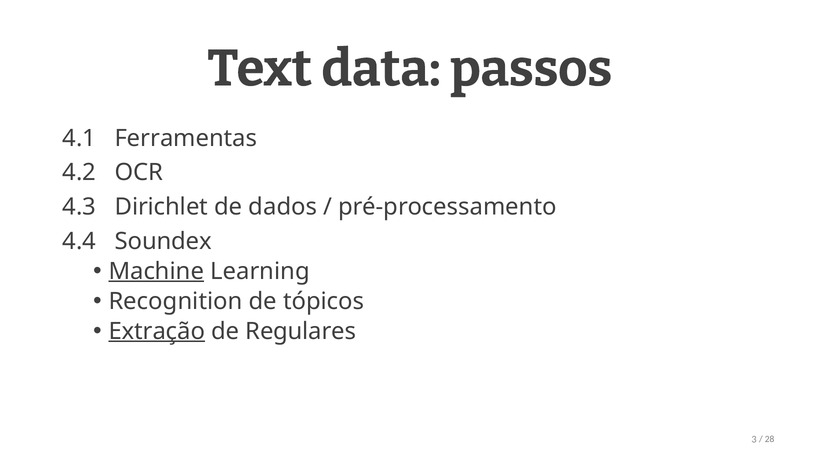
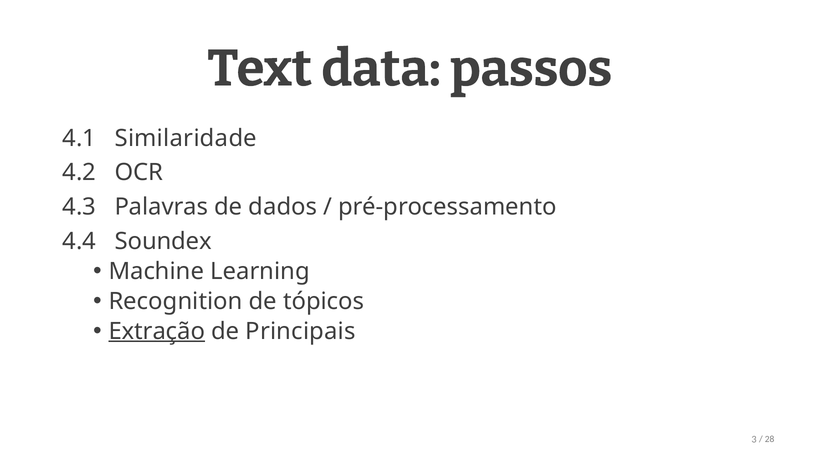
Ferramentas: Ferramentas -> Similaridade
Dirichlet: Dirichlet -> Palavras
Machine underline: present -> none
Regulares: Regulares -> Principais
